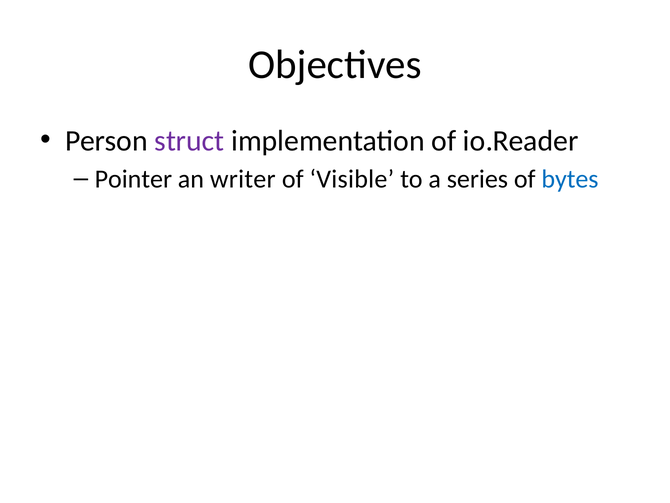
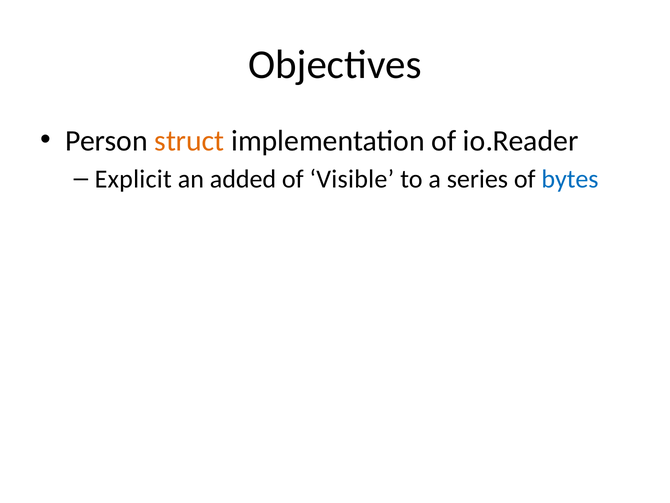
struct colour: purple -> orange
Pointer: Pointer -> Explicit
writer: writer -> added
